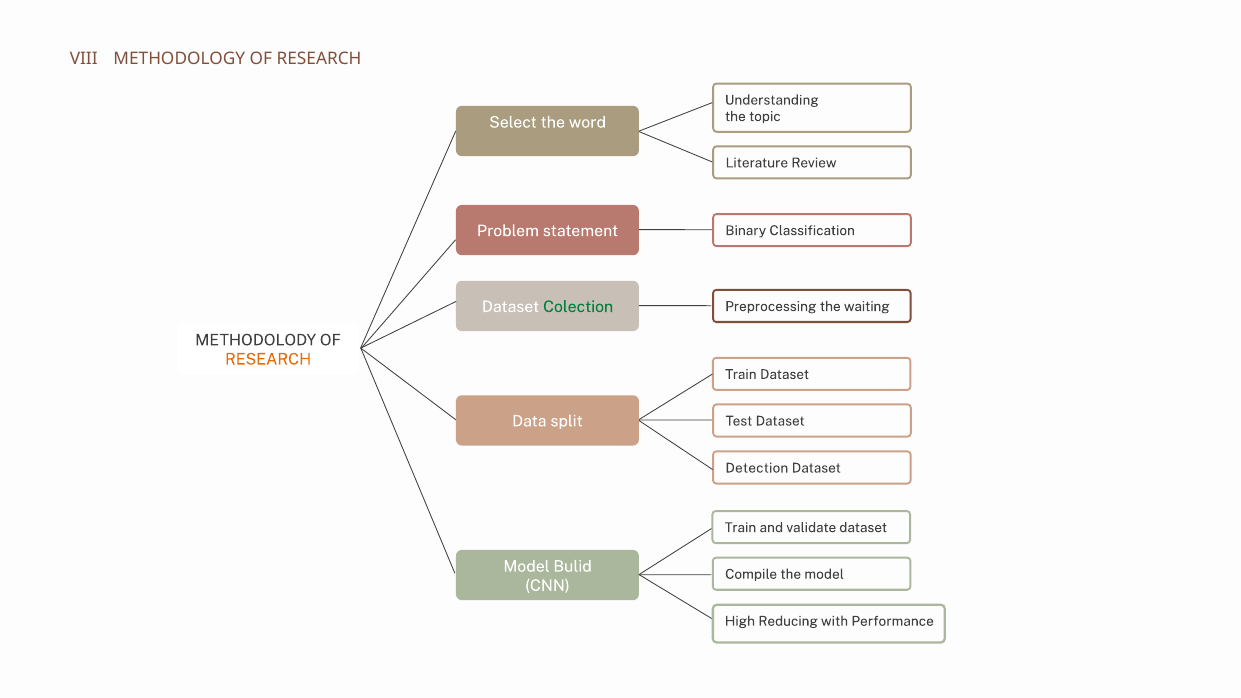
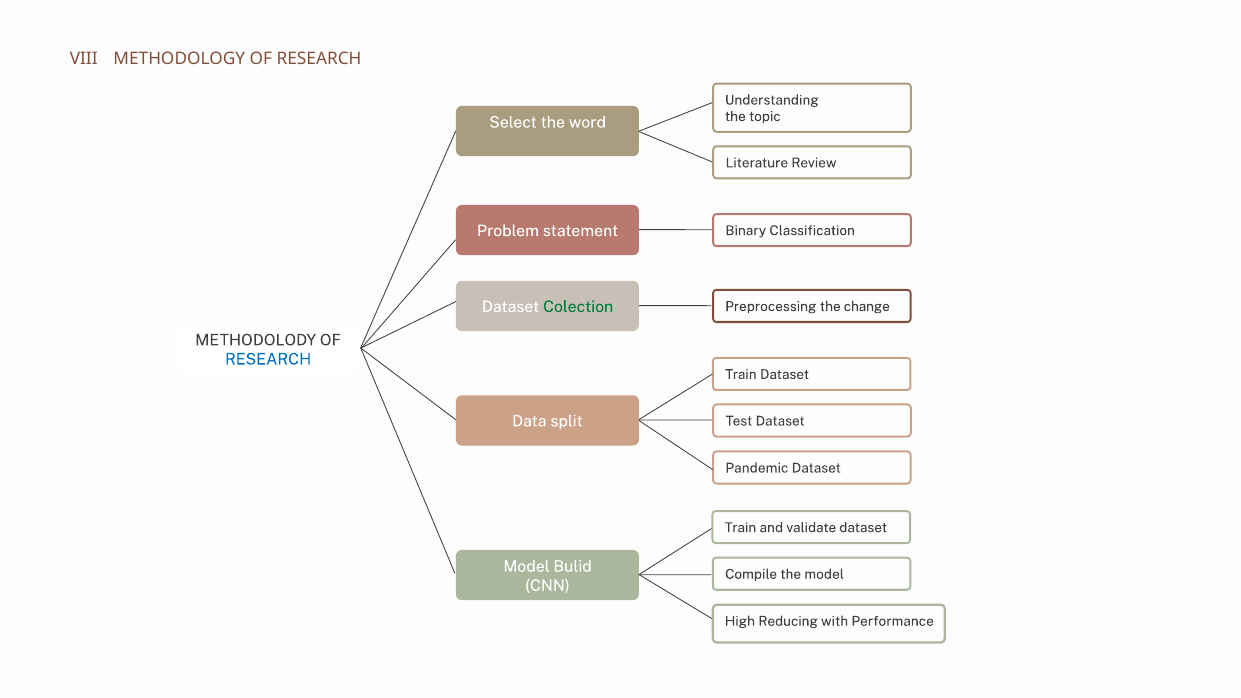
waiting: waiting -> change
RESEARCH at (268, 359) colour: orange -> blue
Detection: Detection -> Pandemic
